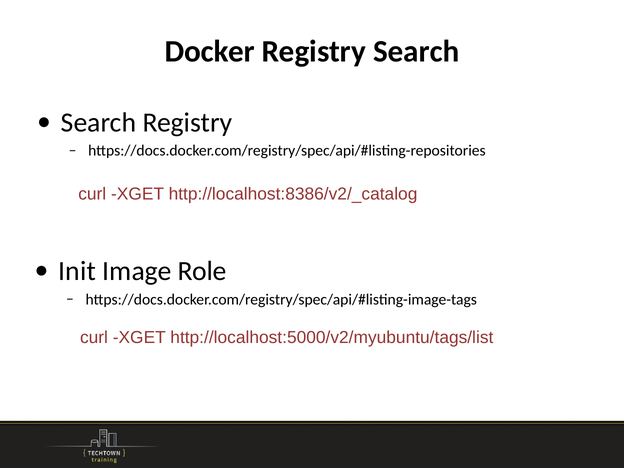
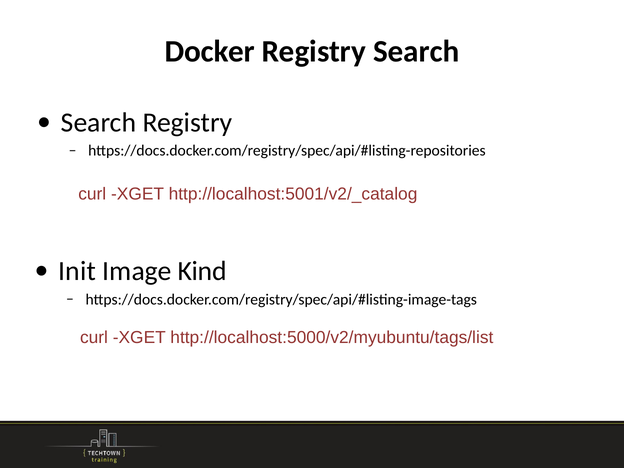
http://localhost:8386/v2/_catalog: http://localhost:8386/v2/_catalog -> http://localhost:5001/v2/_catalog
Role: Role -> Kind
